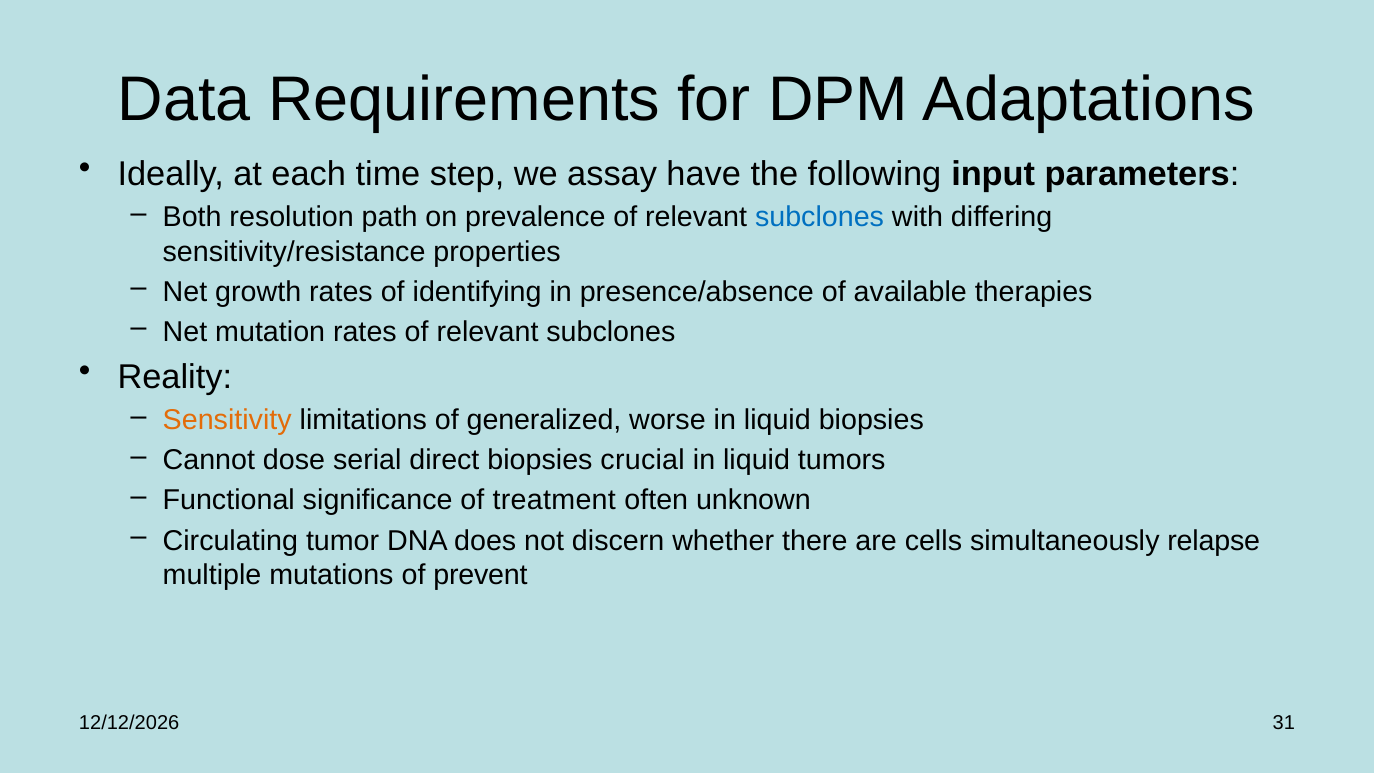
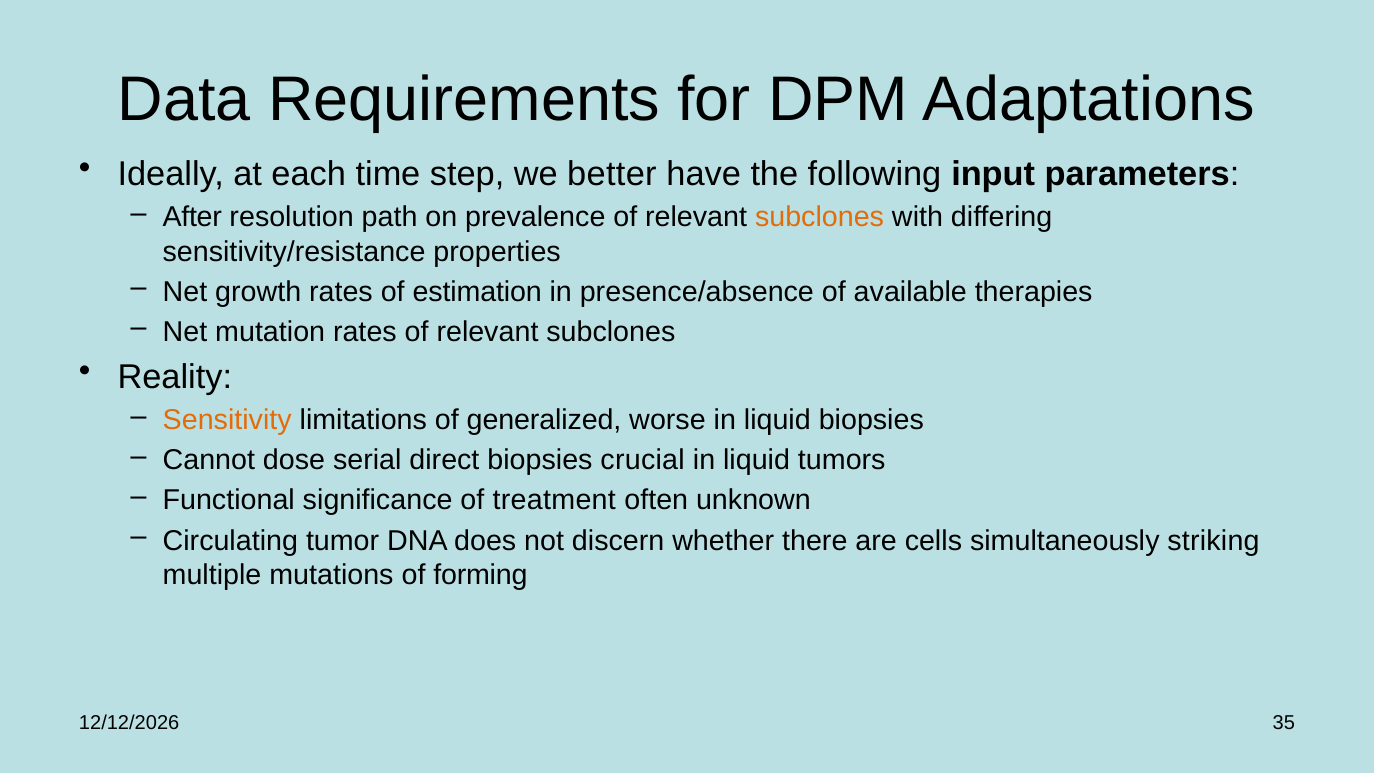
assay: assay -> better
Both: Both -> After
subclones at (820, 217) colour: blue -> orange
identifying: identifying -> estimation
relapse: relapse -> striking
prevent: prevent -> forming
31: 31 -> 35
